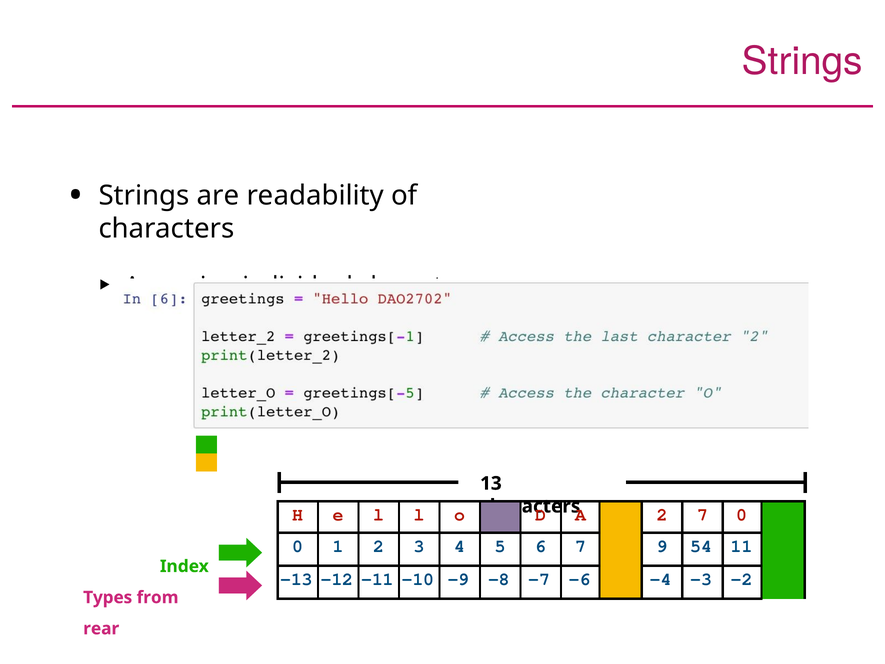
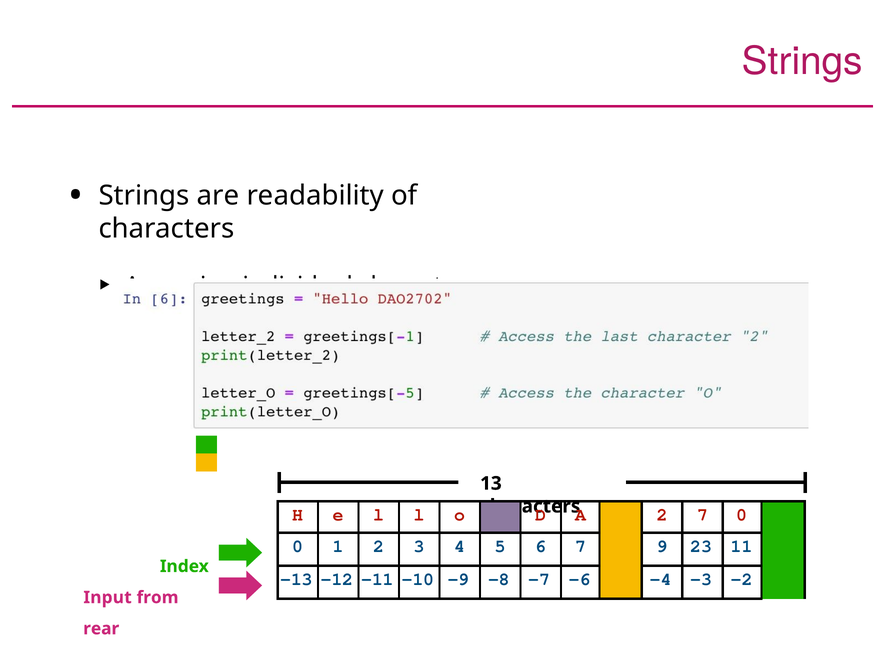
54: 54 -> 23
Types: Types -> Input
